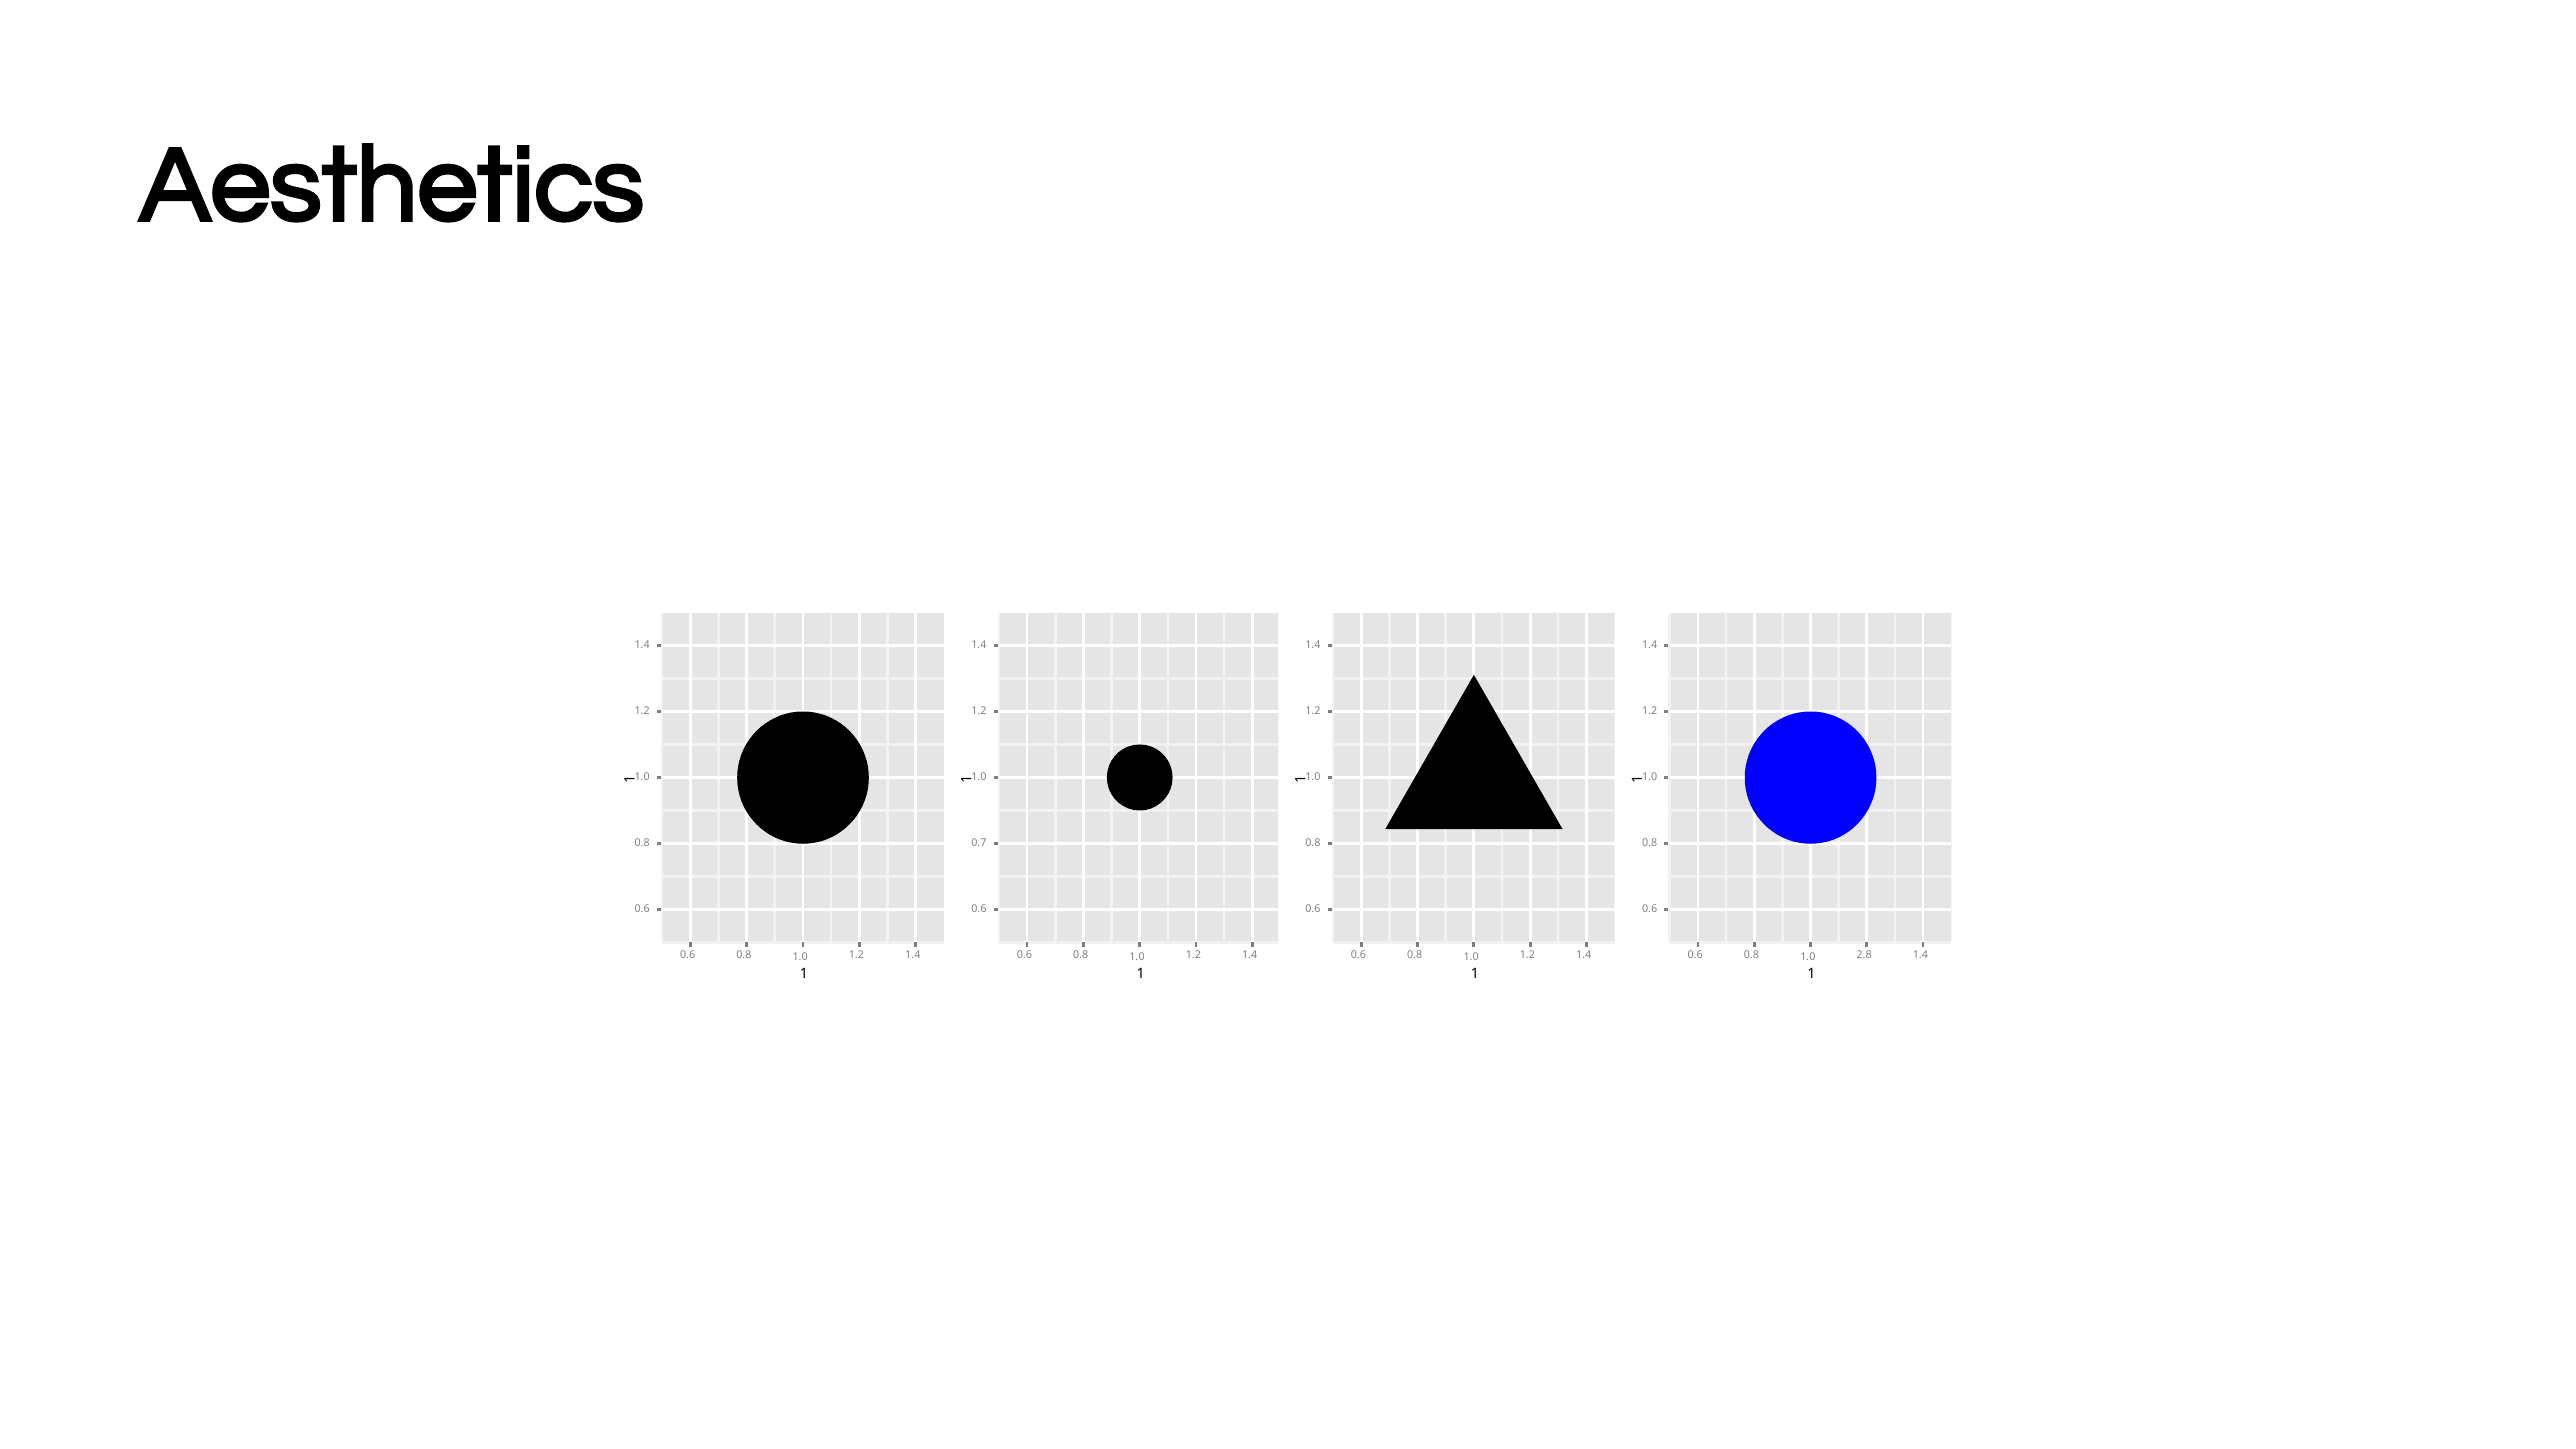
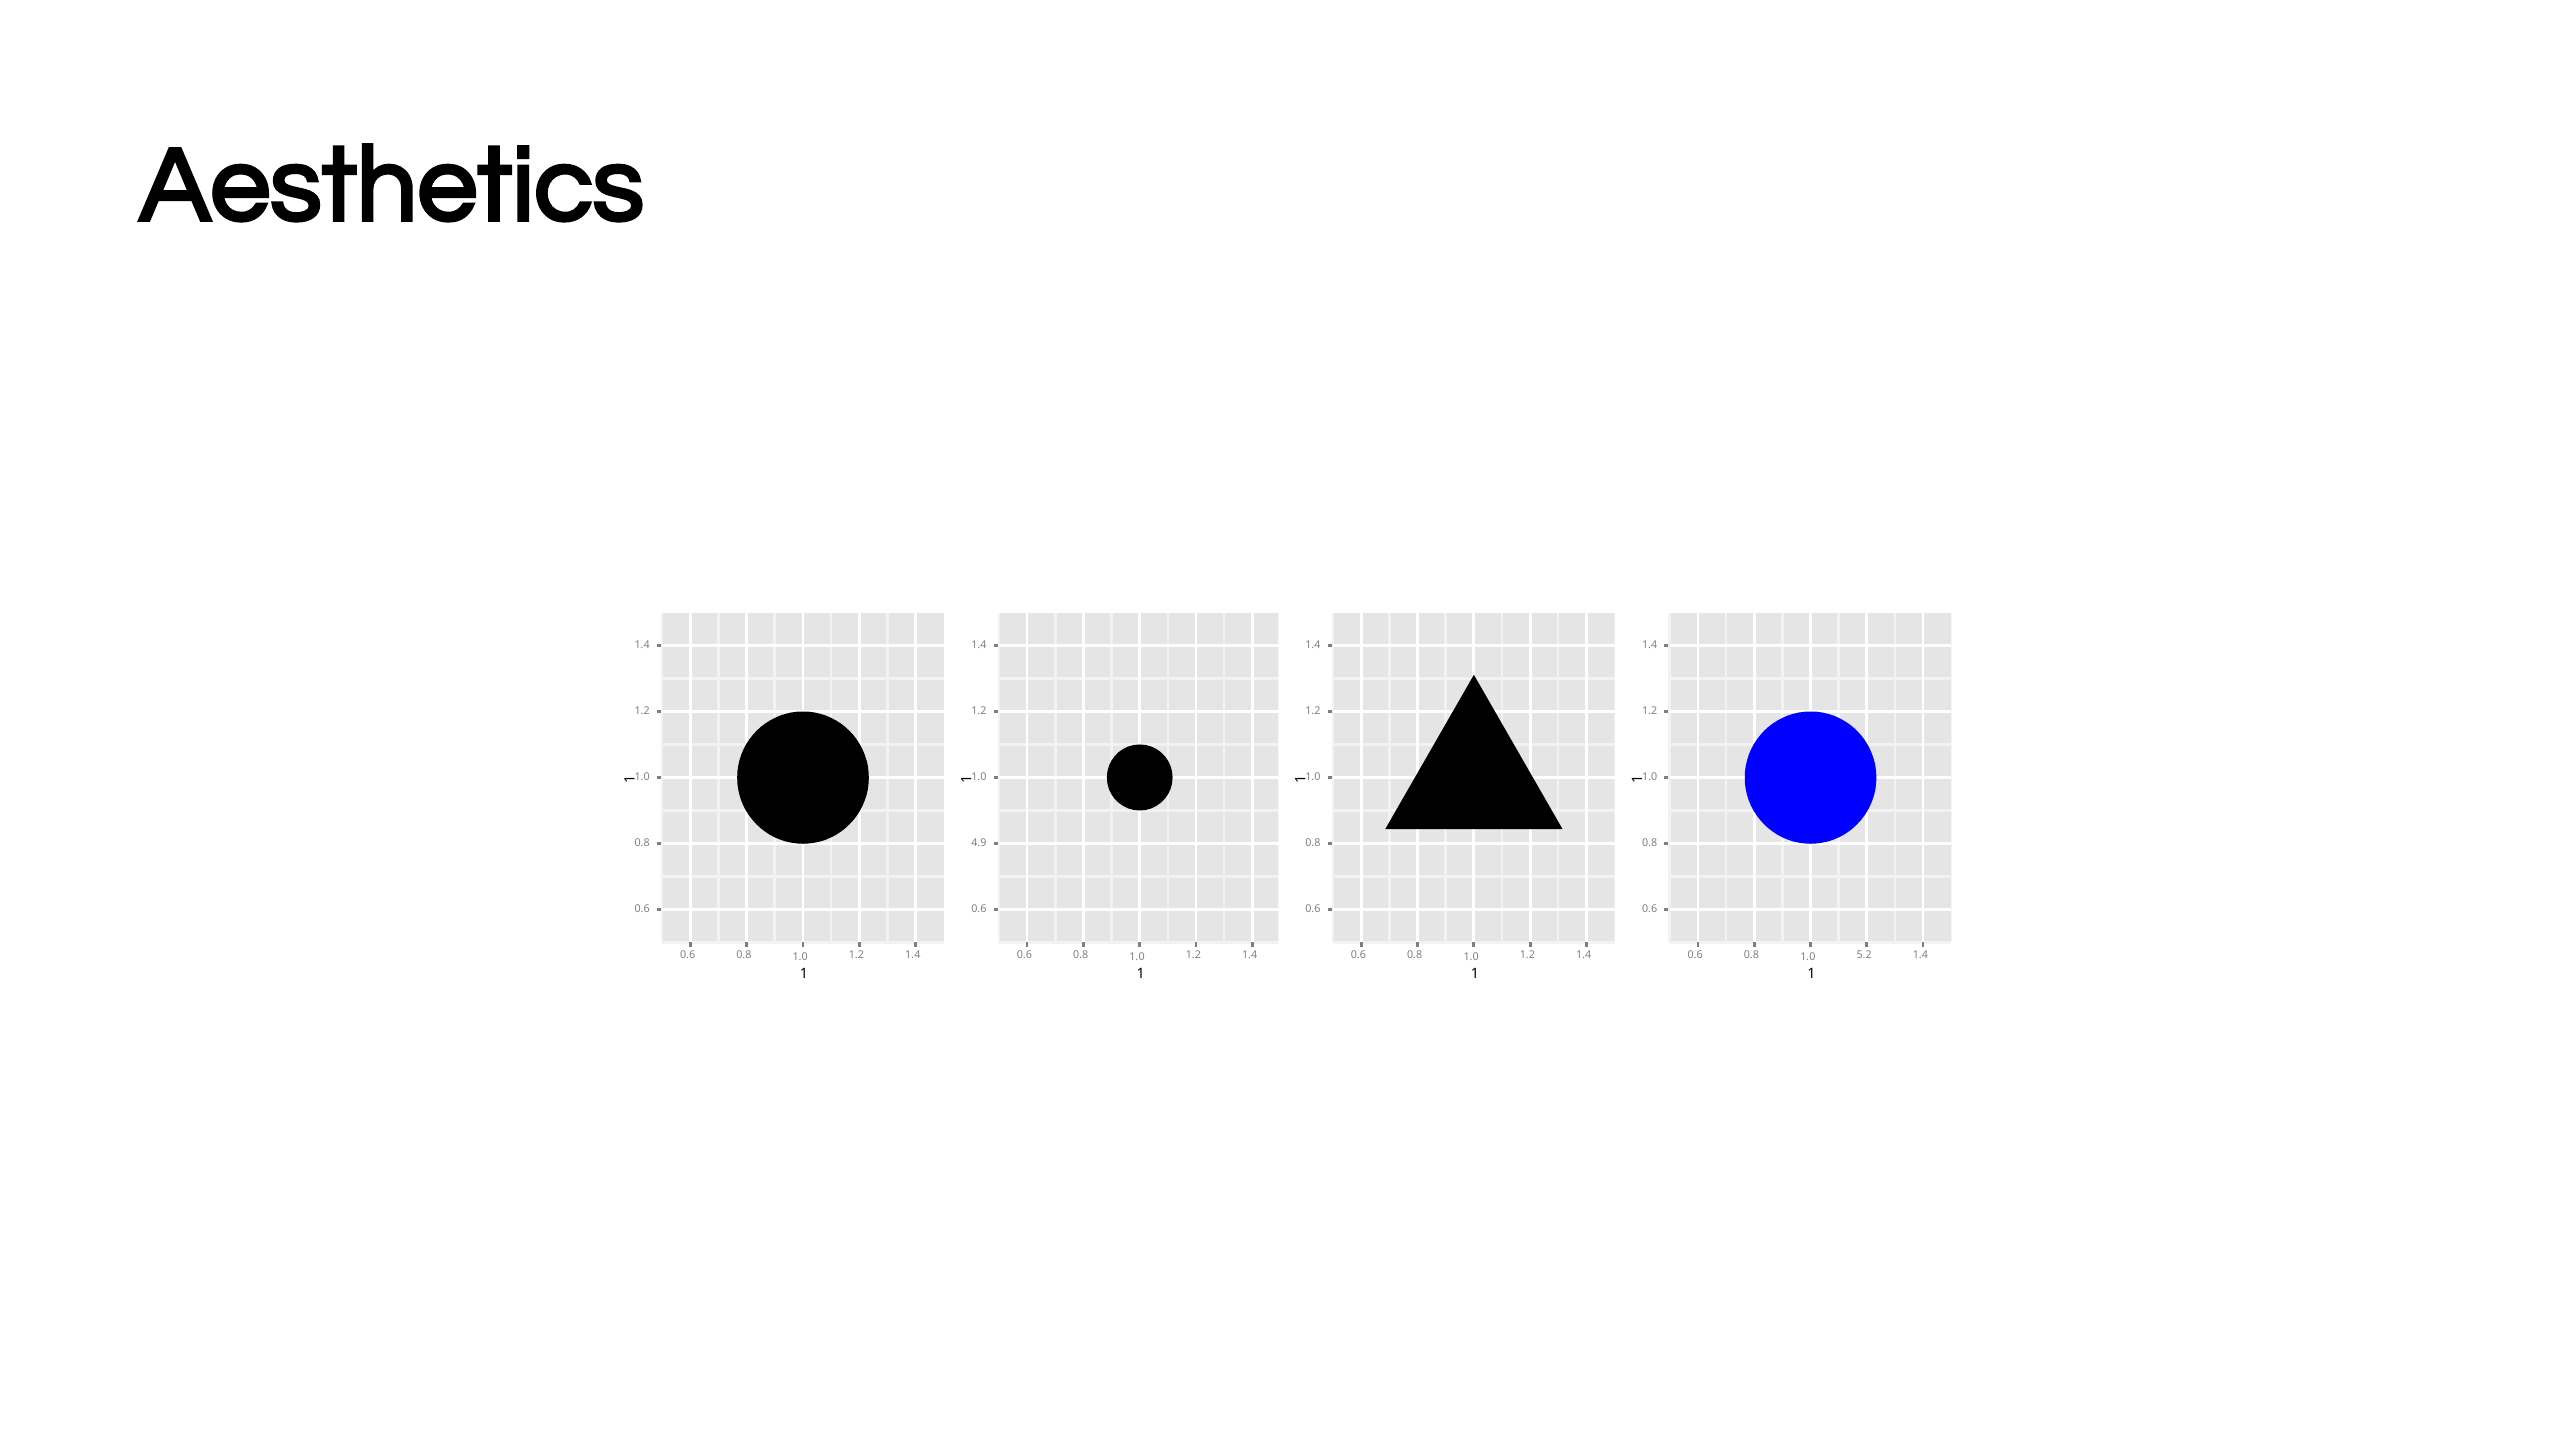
0.7: 0.7 -> 4.9
2.8: 2.8 -> 5.2
